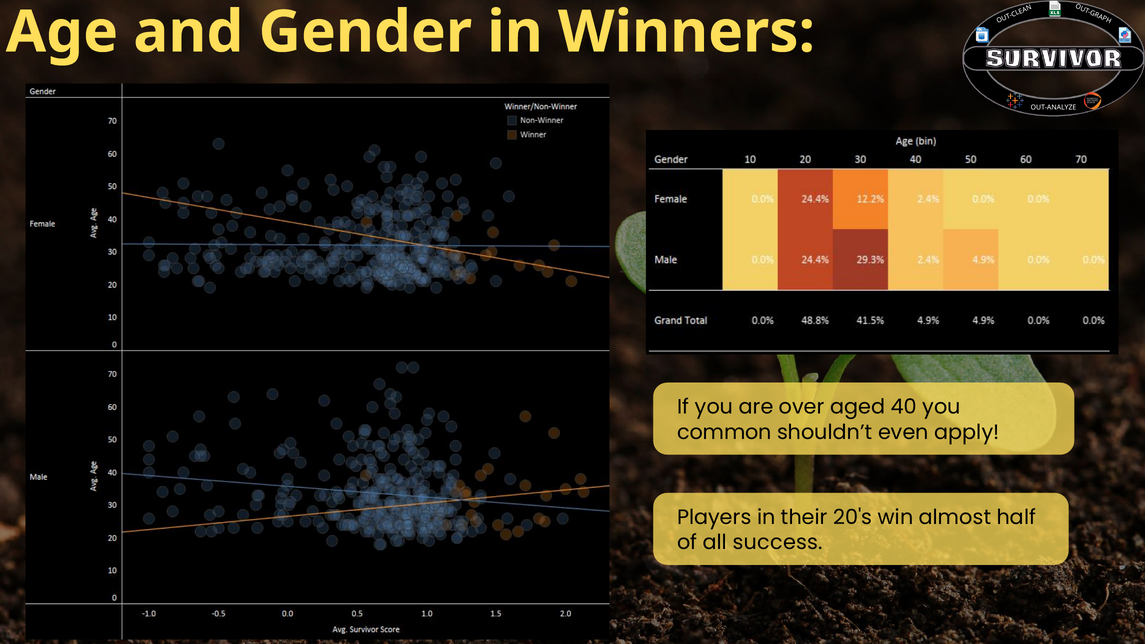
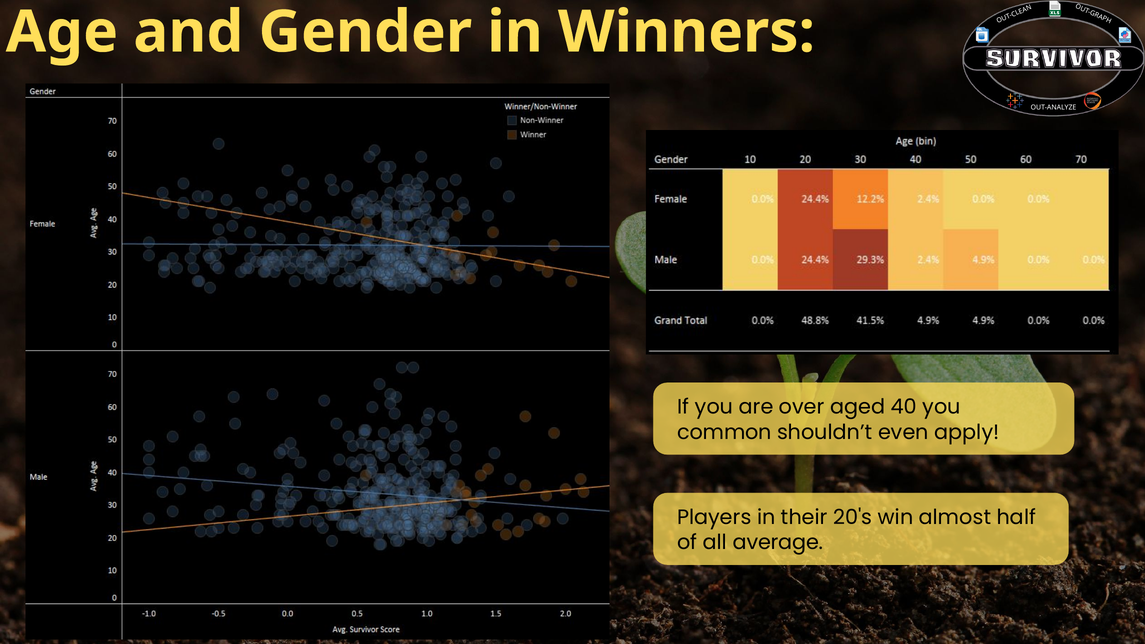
success: success -> average
